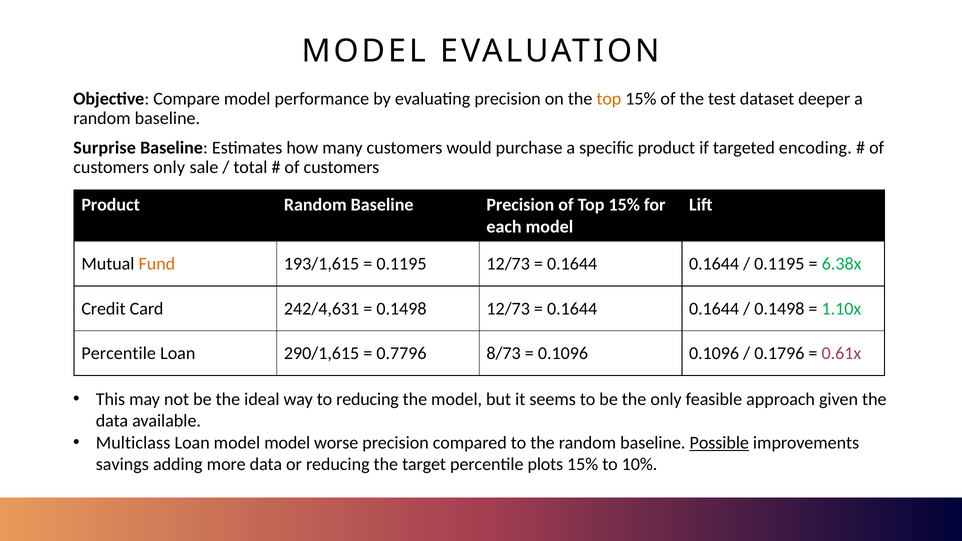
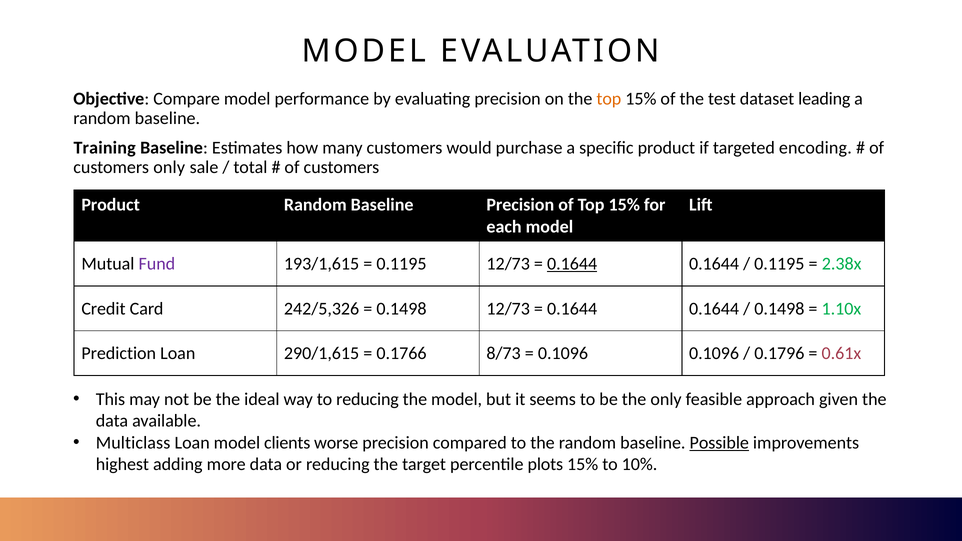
deeper: deeper -> leading
Surprise: Surprise -> Training
Fund colour: orange -> purple
0.1644 at (572, 264) underline: none -> present
6.38x: 6.38x -> 2.38x
242/4,631: 242/4,631 -> 242/5,326
Percentile at (119, 353): Percentile -> Prediction
0.7796: 0.7796 -> 0.1766
model model: model -> clients
savings: savings -> highest
